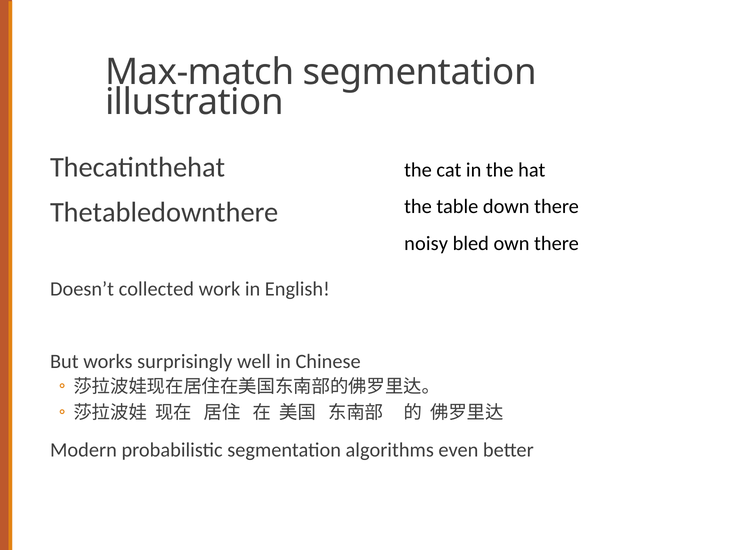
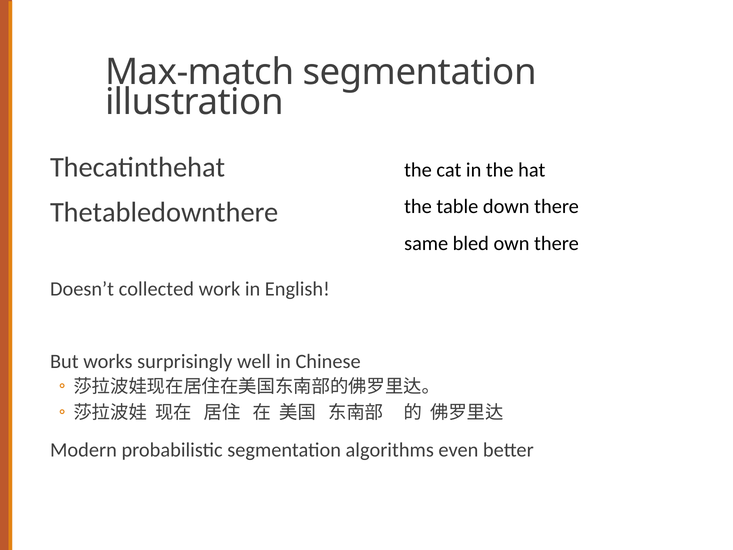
noisy: noisy -> same
